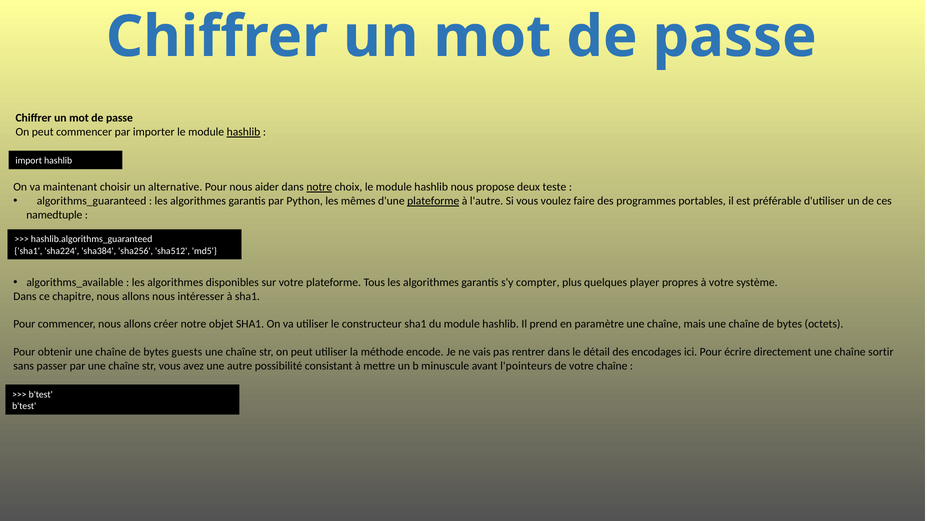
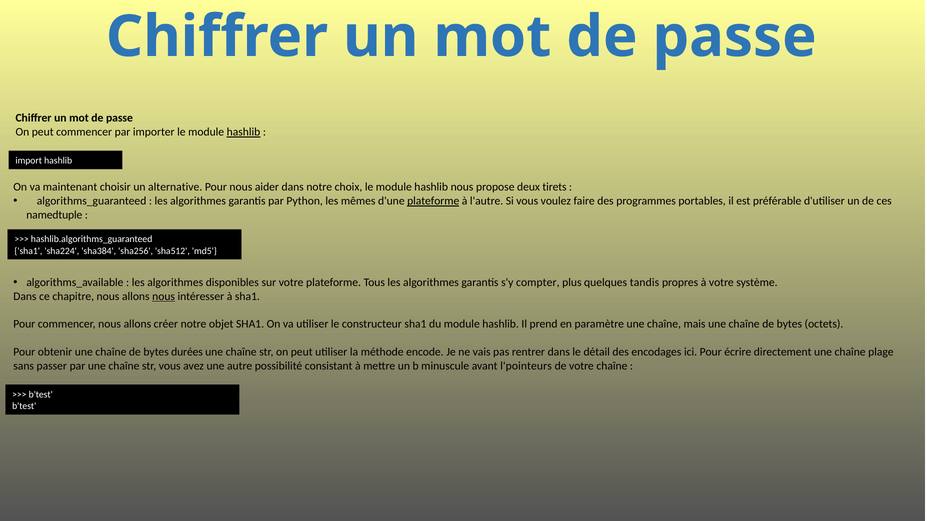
notre at (319, 187) underline: present -> none
teste: teste -> tirets
player: player -> tandis
nous at (164, 297) underline: none -> present
guests: guests -> durées
sortir: sortir -> plage
